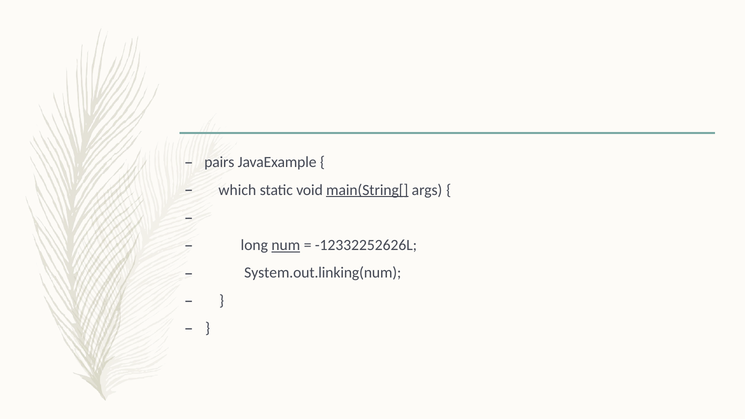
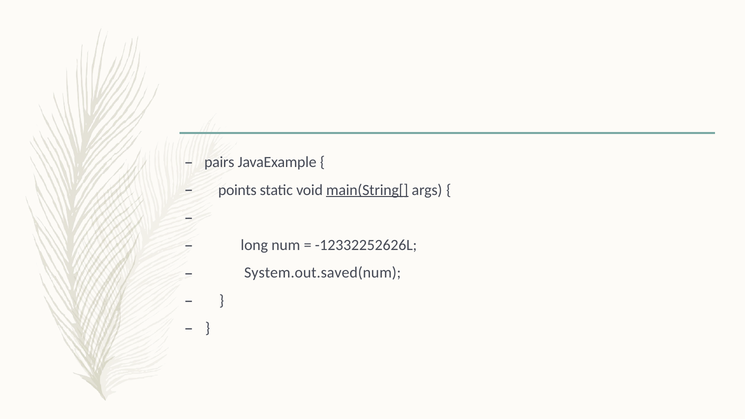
which: which -> points
num underline: present -> none
System.out.linking(num: System.out.linking(num -> System.out.saved(num
